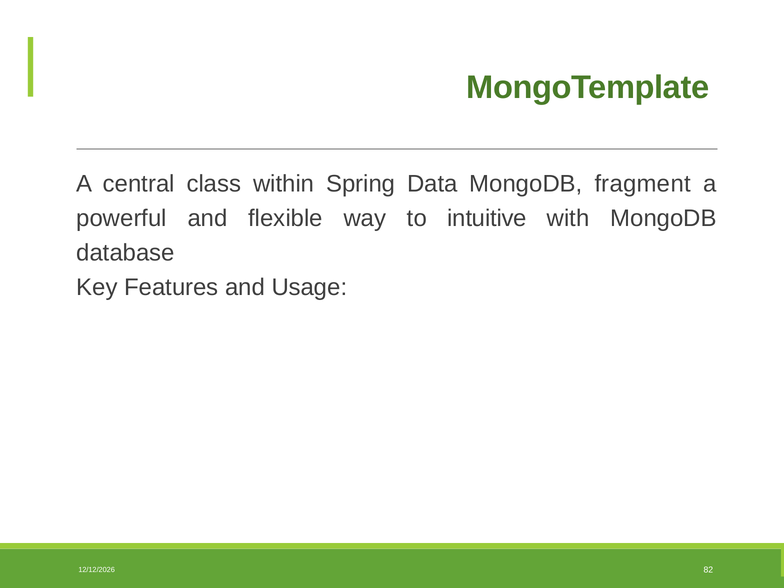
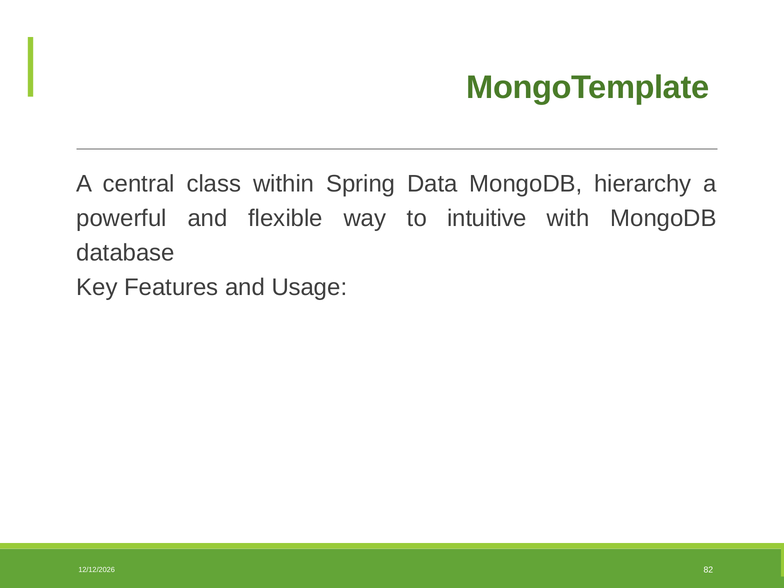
fragment: fragment -> hierarchy
